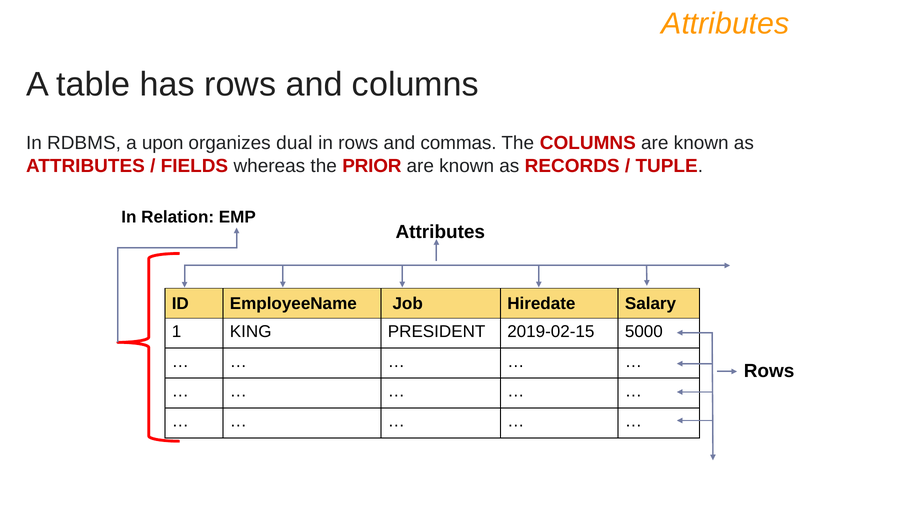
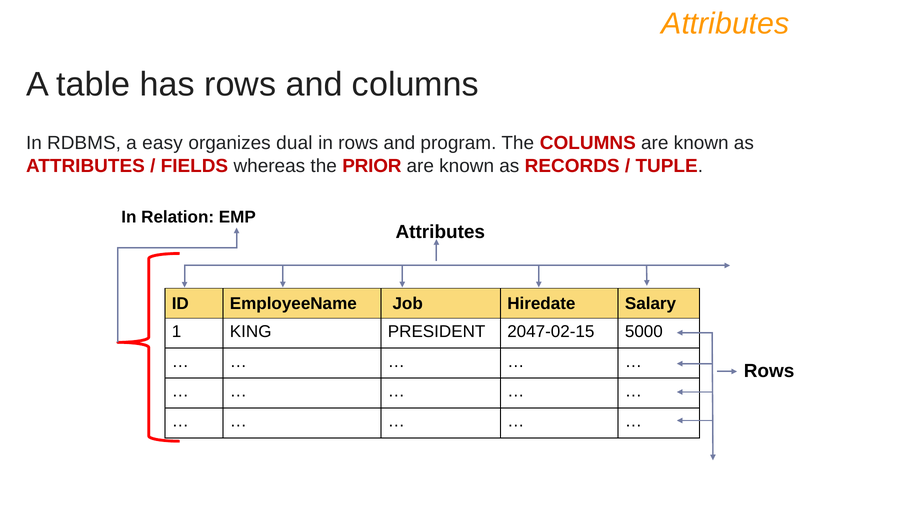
upon: upon -> easy
commas: commas -> program
2019-02-15: 2019-02-15 -> 2047-02-15
